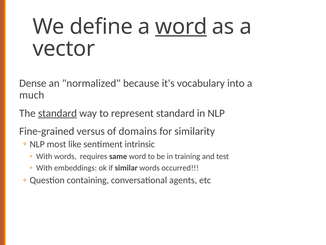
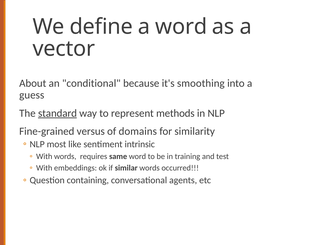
word at (181, 27) underline: present -> none
Dense: Dense -> About
normalized: normalized -> conditional
vocabulary: vocabulary -> smoothing
much: much -> guess
represent standard: standard -> methods
